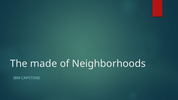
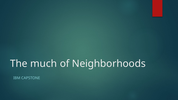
made: made -> much
